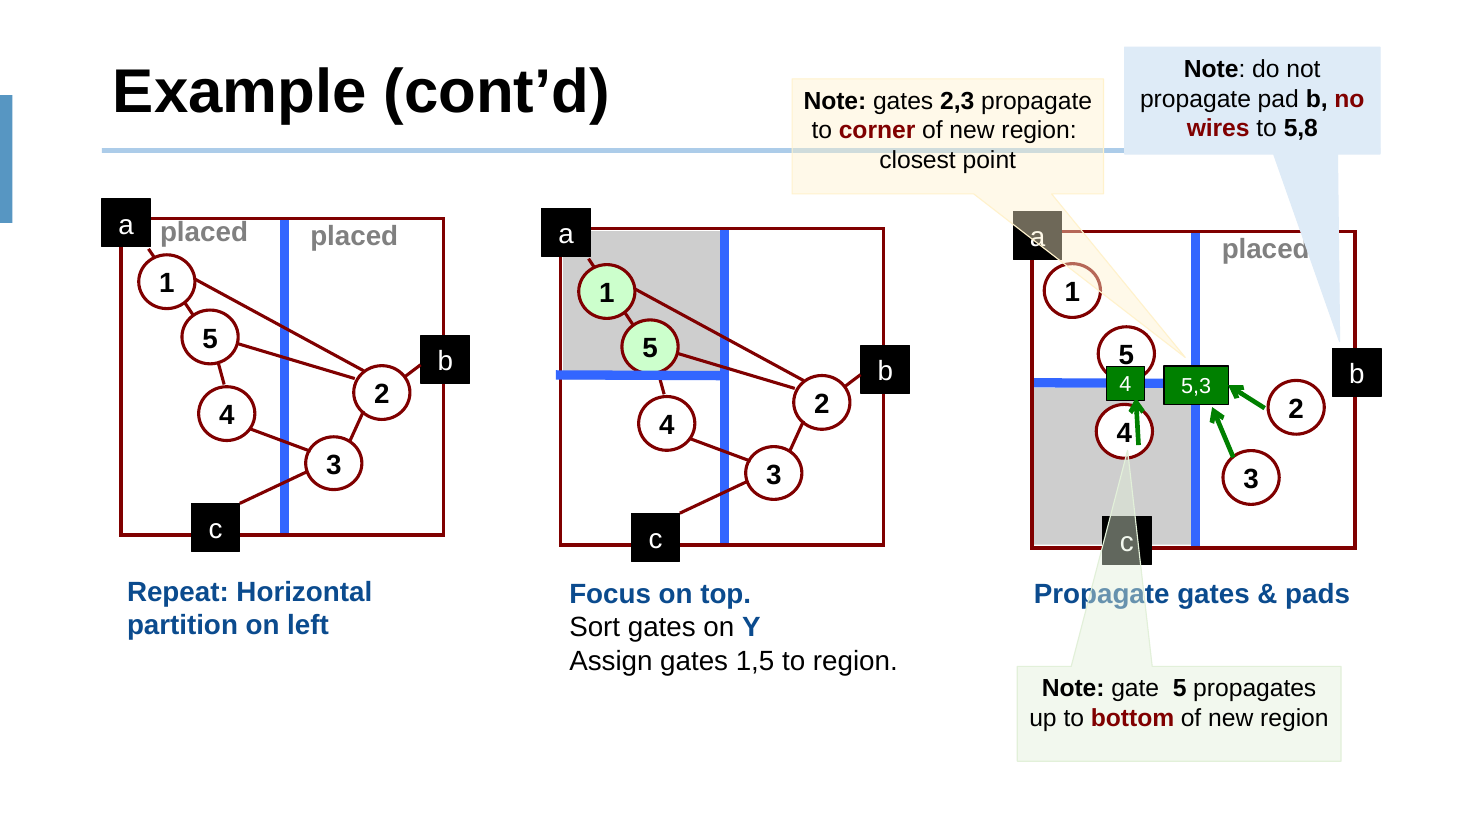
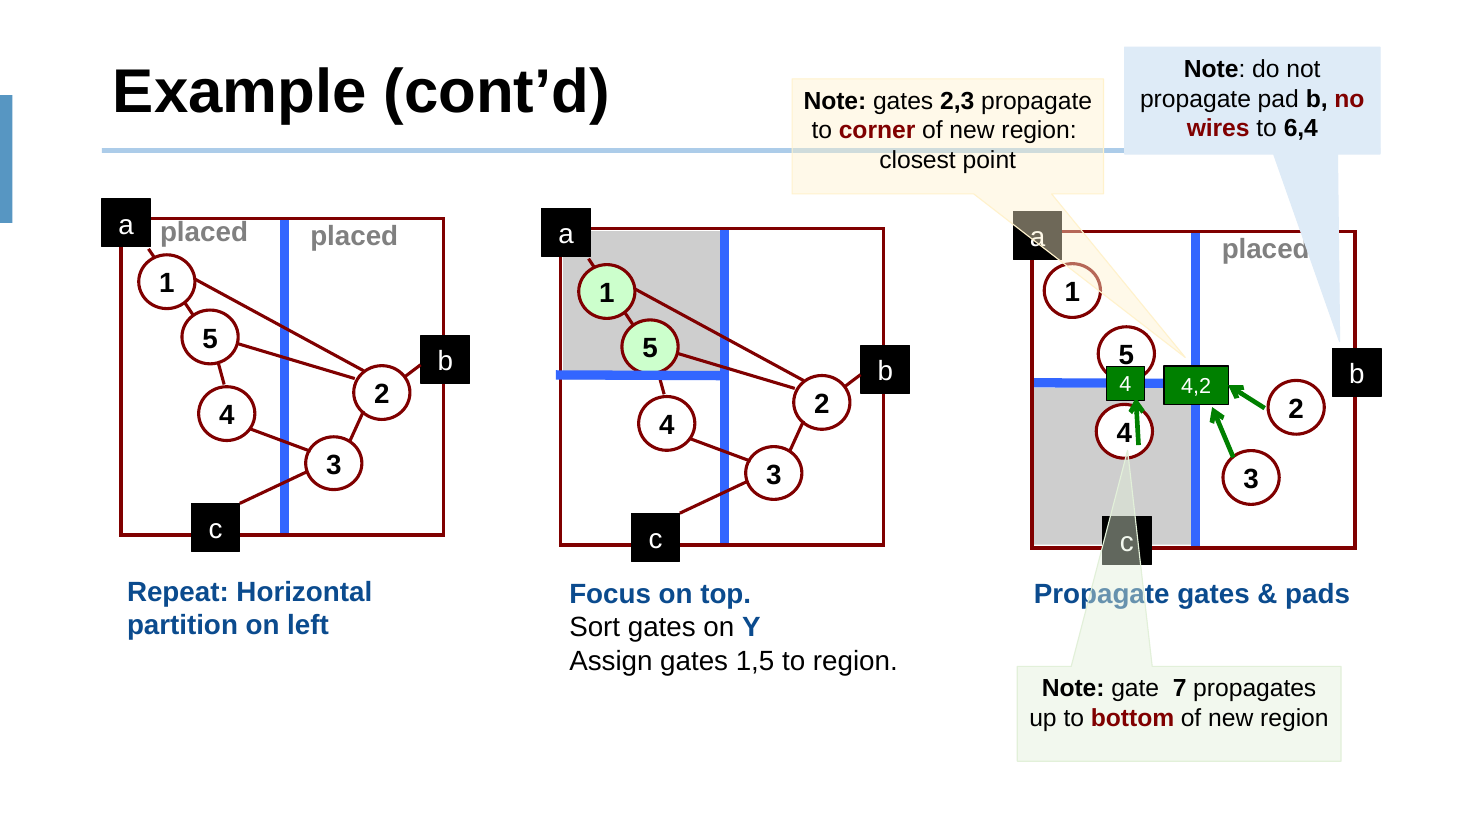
5,8: 5,8 -> 6,4
5,3: 5,3 -> 4,2
gate 5: 5 -> 7
